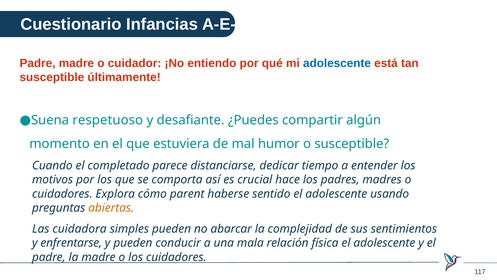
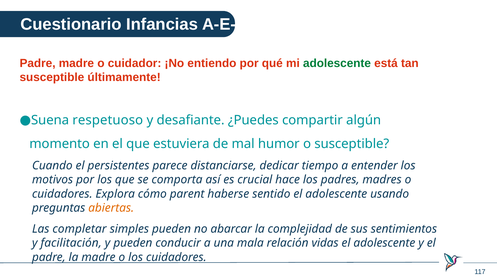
adolescente at (337, 63) colour: blue -> green
completado: completado -> persistentes
cuidadora: cuidadora -> completar
enfrentarse: enfrentarse -> facilitación
física: física -> vidas
